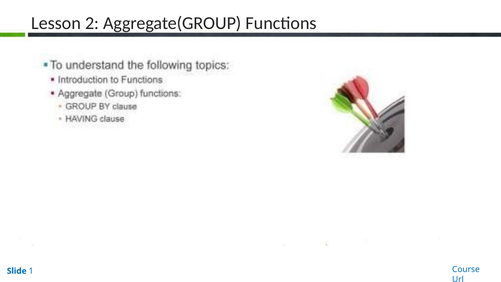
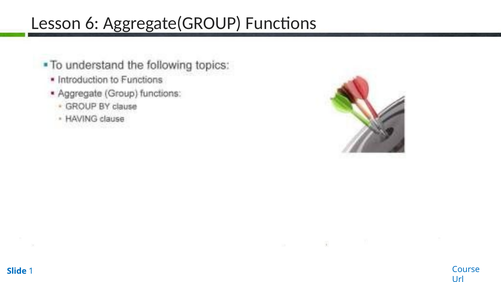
2: 2 -> 6
